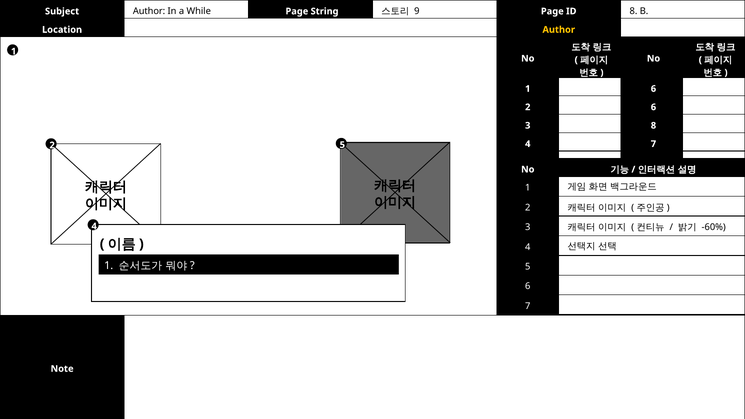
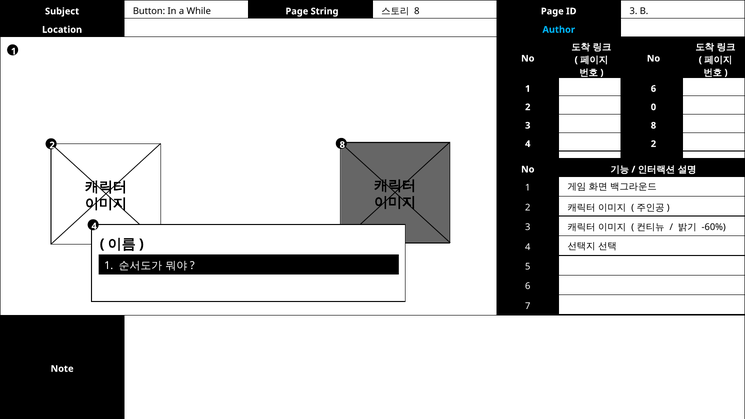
Subject Author: Author -> Button
9 at (417, 11): 9 -> 8
ID 8: 8 -> 3
Author at (559, 30) colour: yellow -> light blue
2 6: 6 -> 0
7 at (653, 144): 7 -> 2
2 5: 5 -> 8
